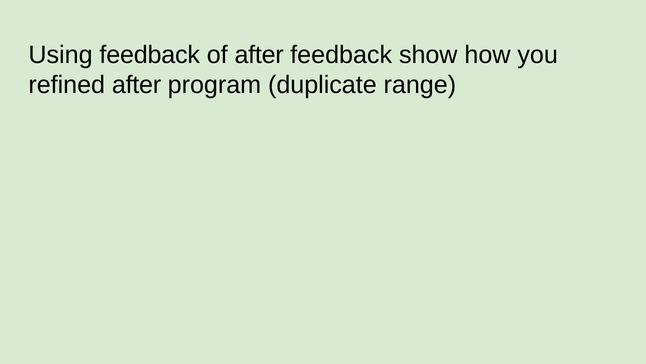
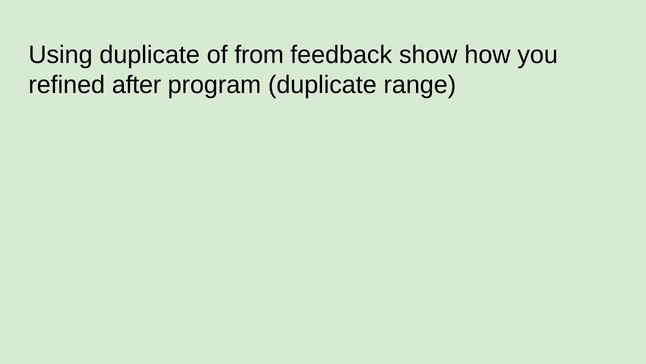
Using feedback: feedback -> duplicate
of after: after -> from
